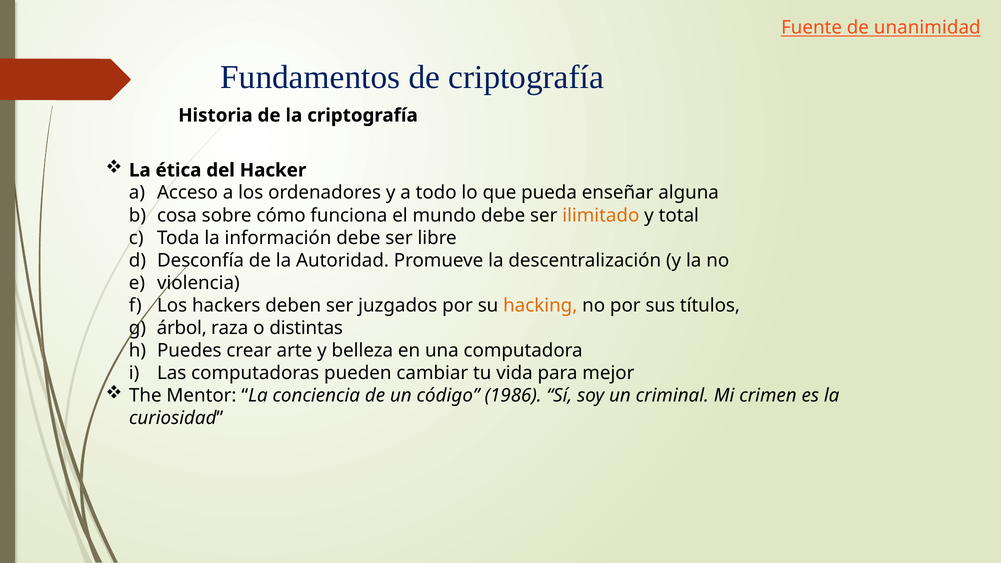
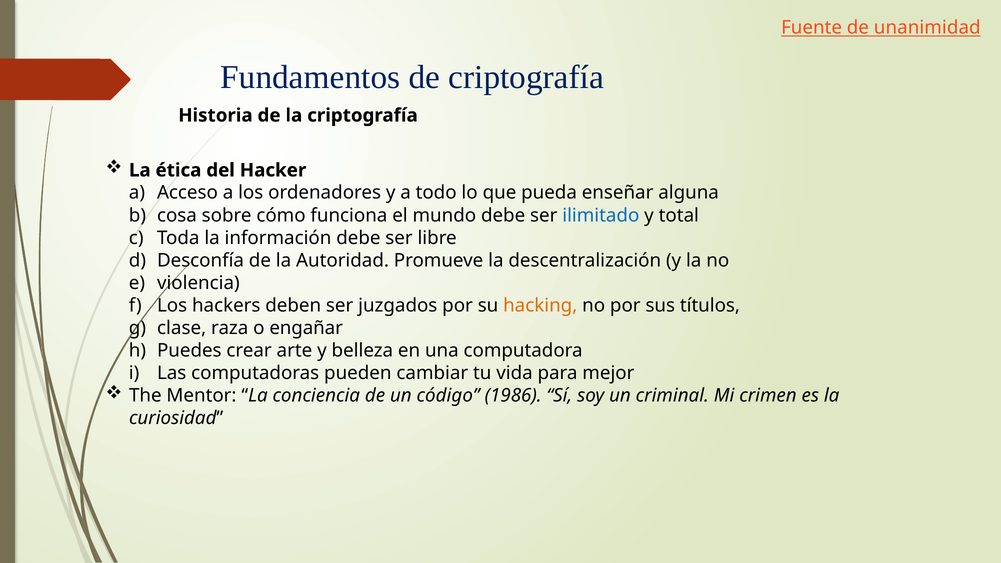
ilimitado colour: orange -> blue
árbol: árbol -> clase
distintas: distintas -> engañar
